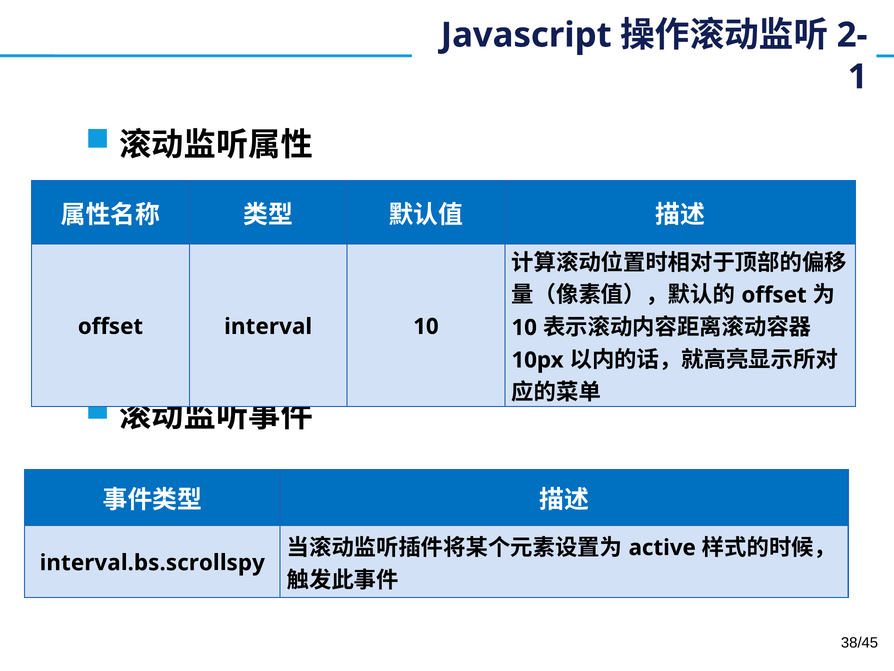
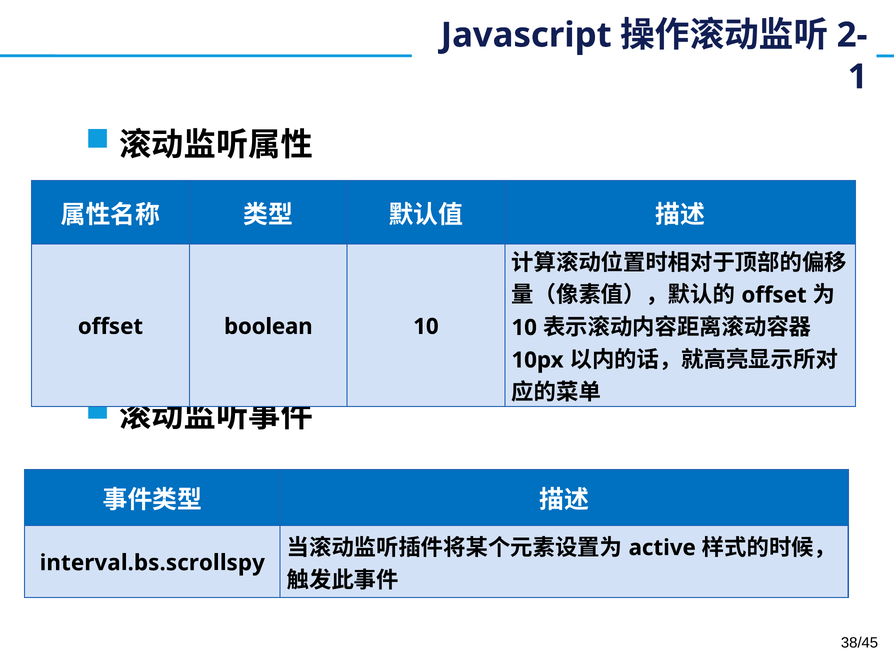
interval: interval -> boolean
